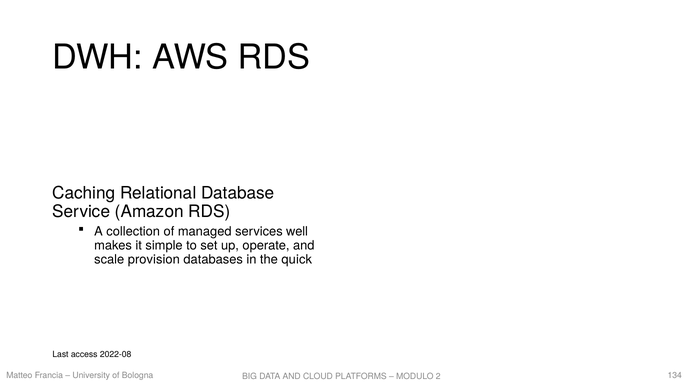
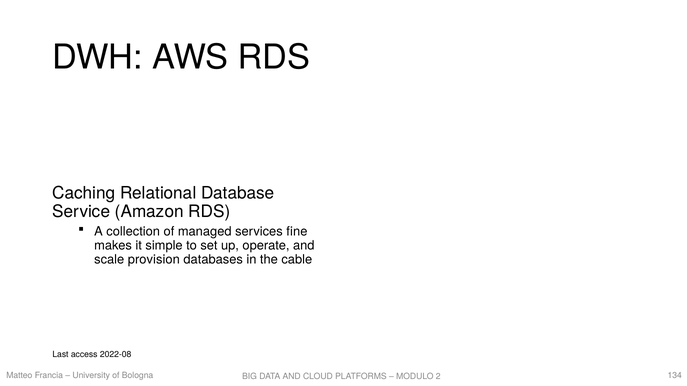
well: well -> fine
quick: quick -> cable
